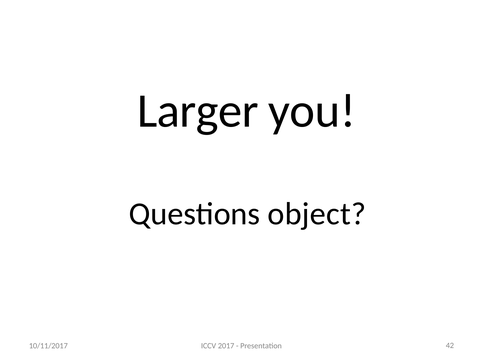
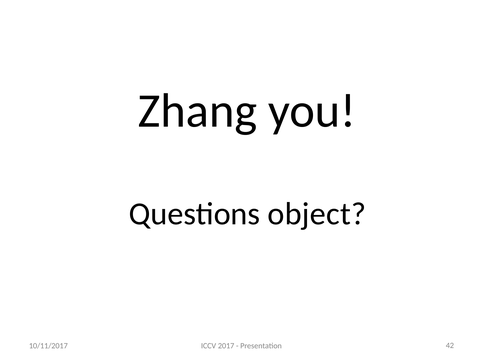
Larger: Larger -> Zhang
